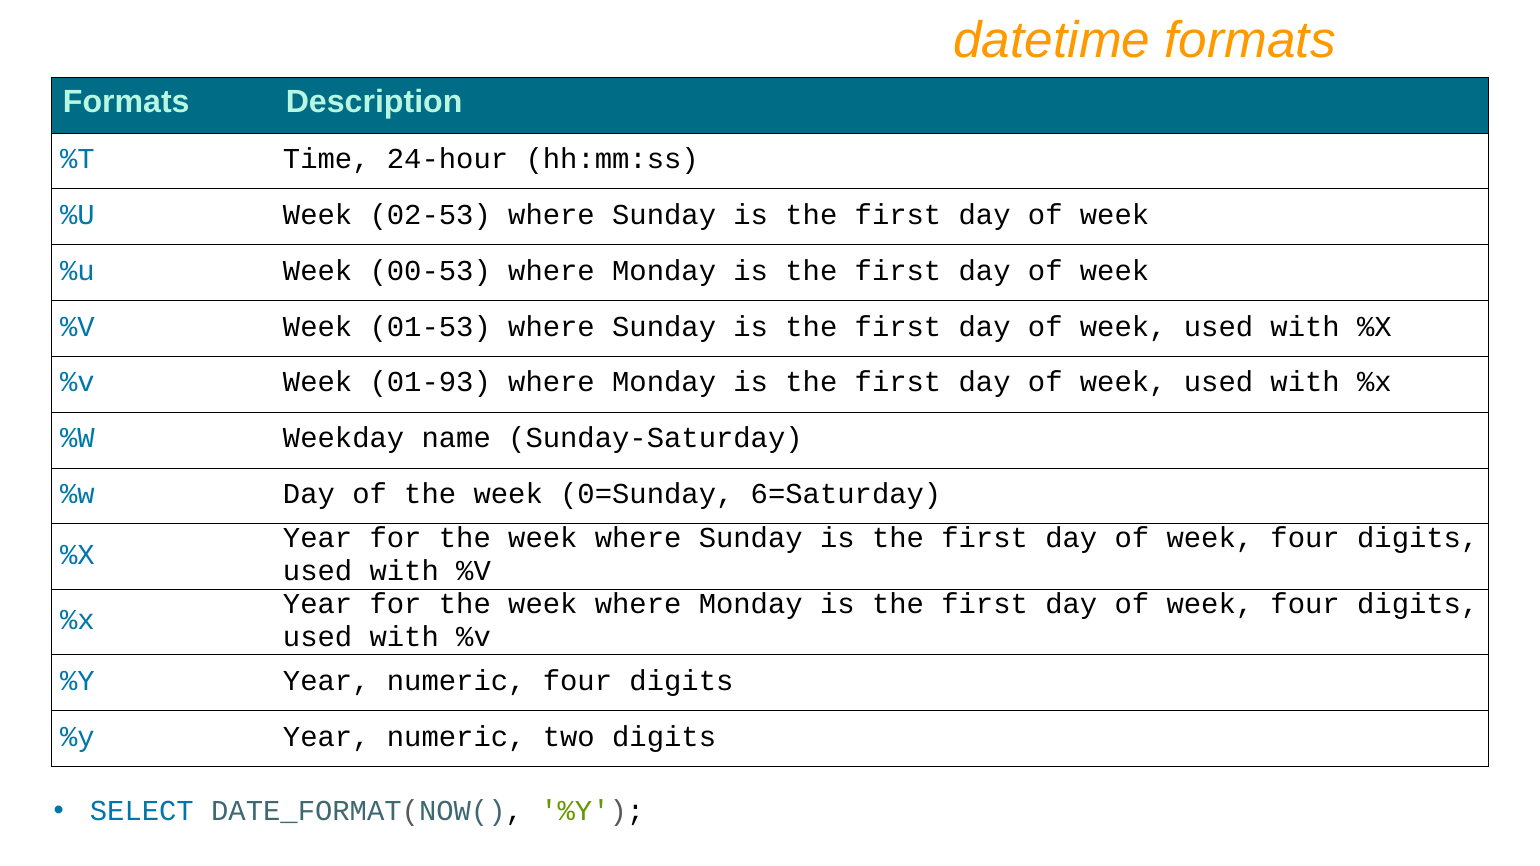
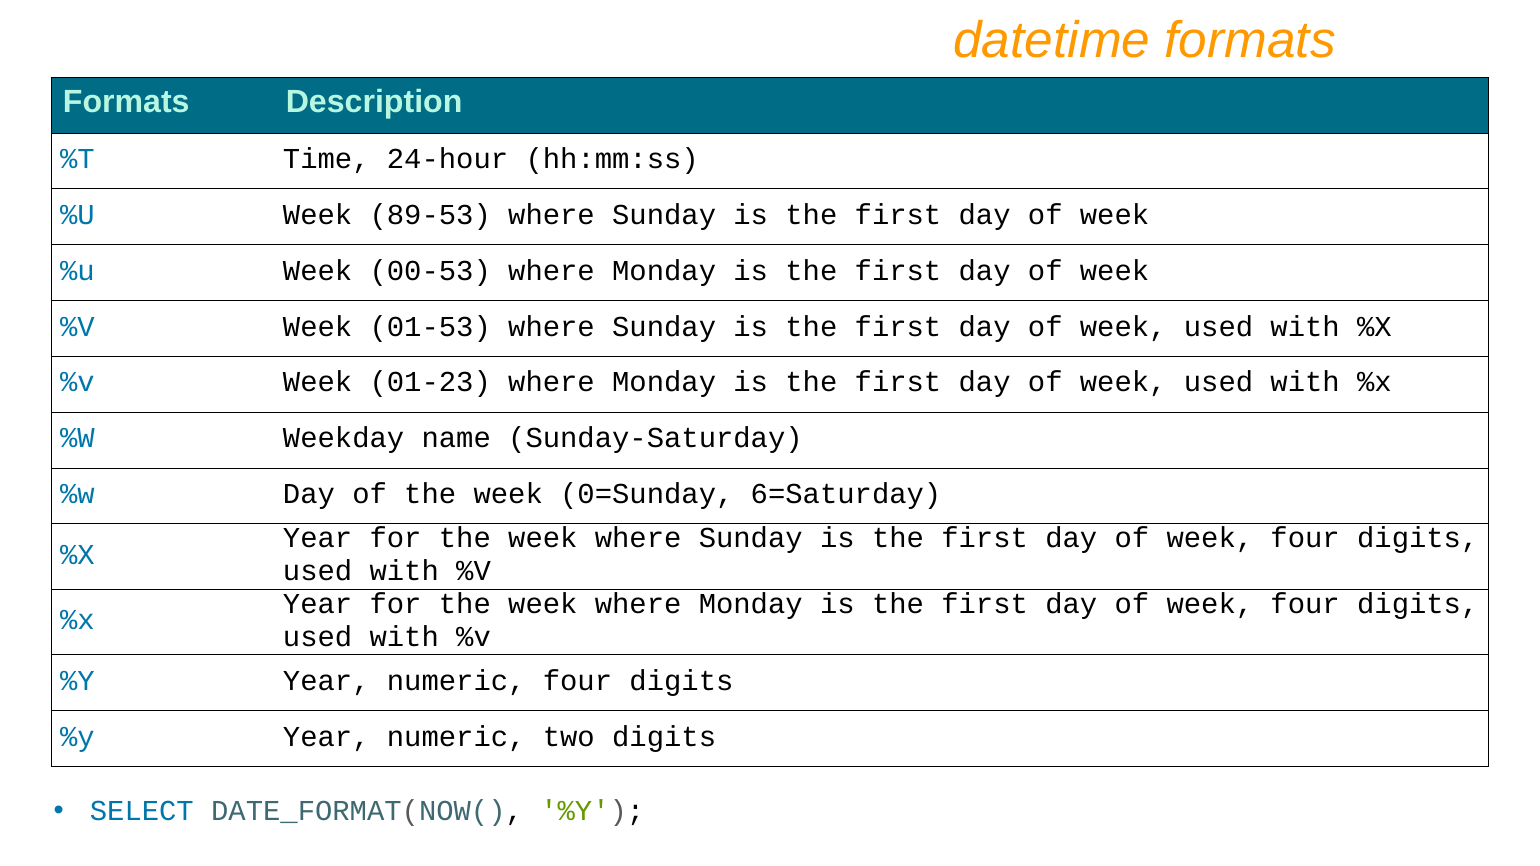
02-53: 02-53 -> 89-53
01-93: 01-93 -> 01-23
